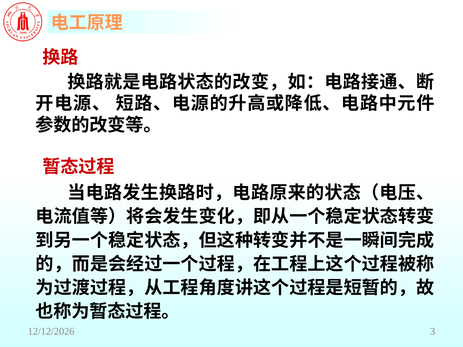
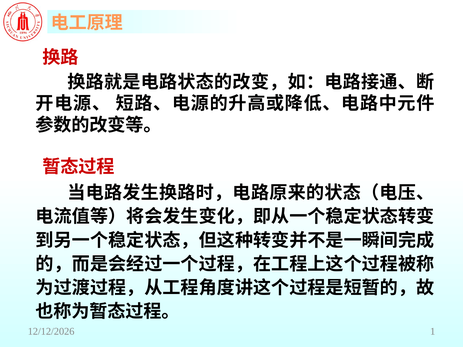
3: 3 -> 1
